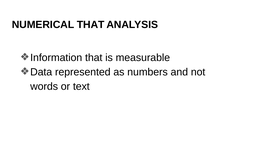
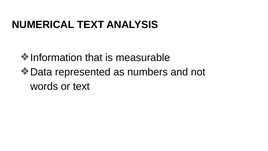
NUMERICAL THAT: THAT -> TEXT
